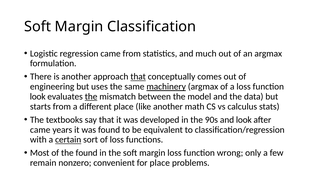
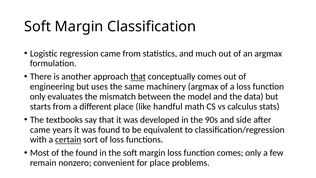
machinery underline: present -> none
look at (38, 96): look -> only
the at (91, 96) underline: present -> none
like another: another -> handful
and look: look -> side
function wrong: wrong -> comes
